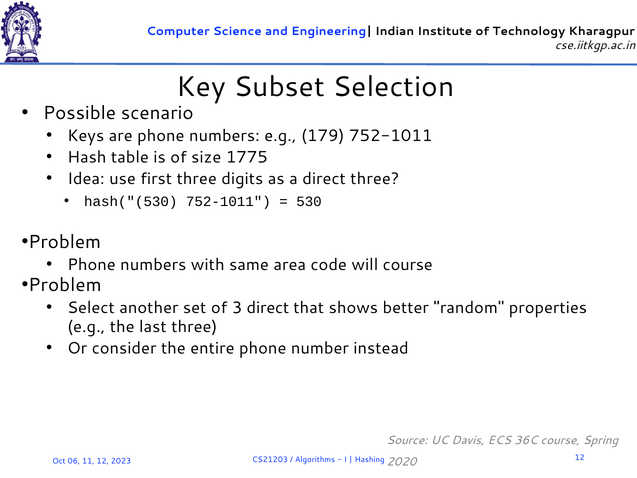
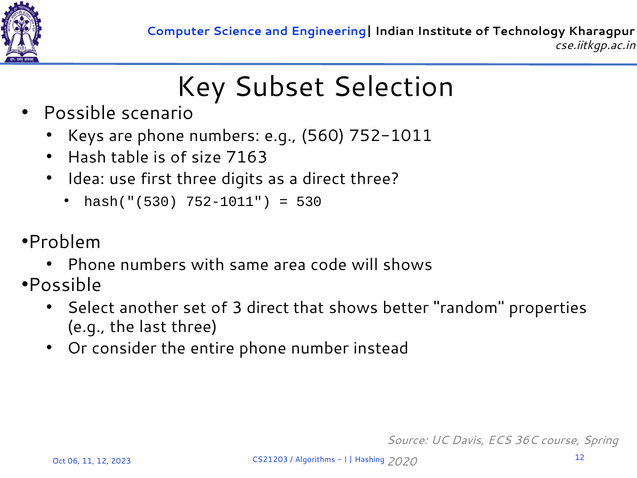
179: 179 -> 560
1775: 1775 -> 7163
will course: course -> shows
Problem at (65, 285): Problem -> Possible
